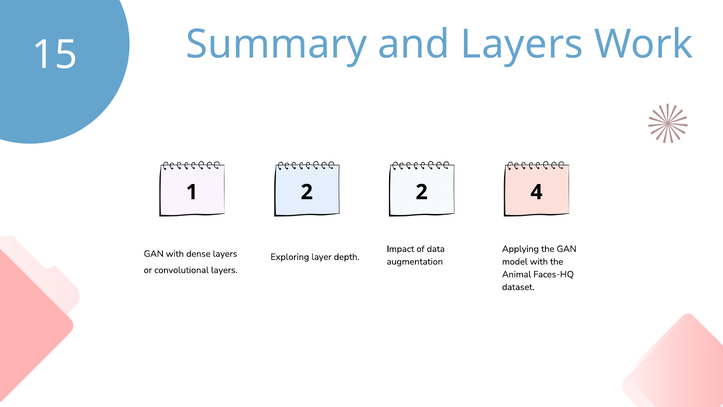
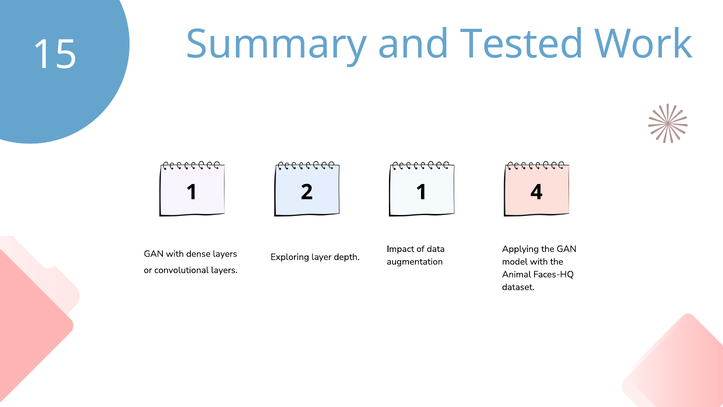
and Layers: Layers -> Tested
2 2: 2 -> 1
